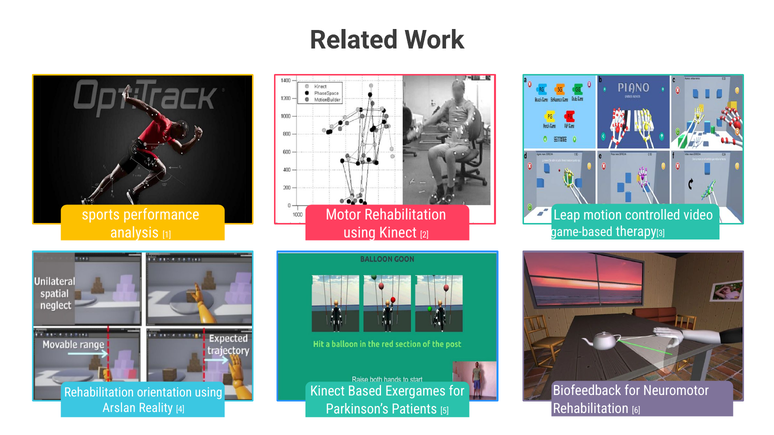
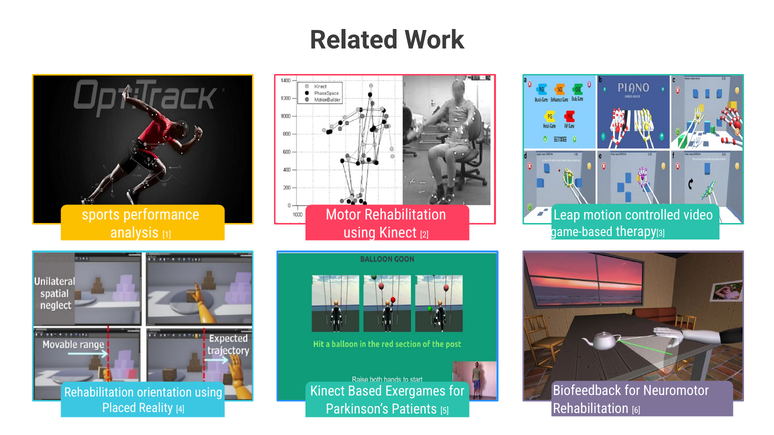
Arslan: Arslan -> Placed
